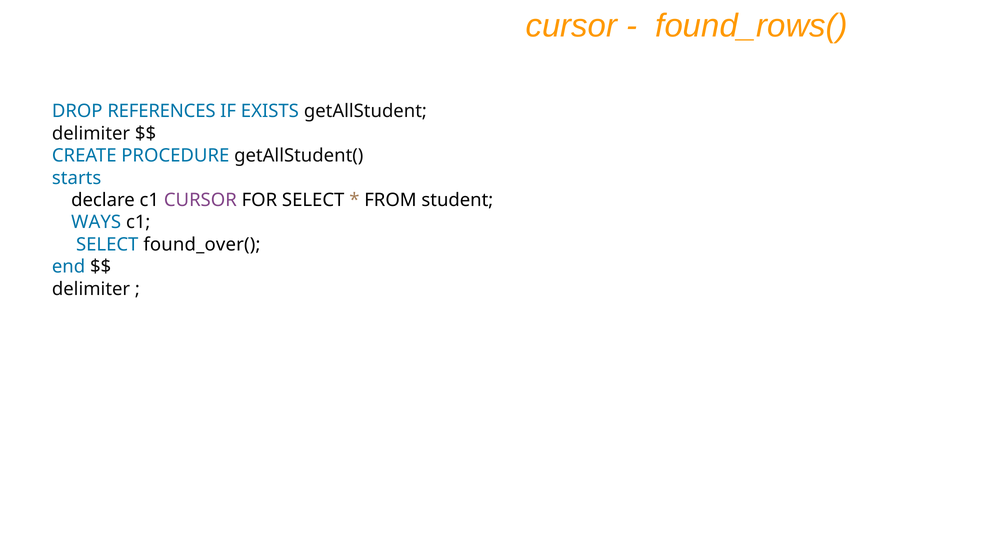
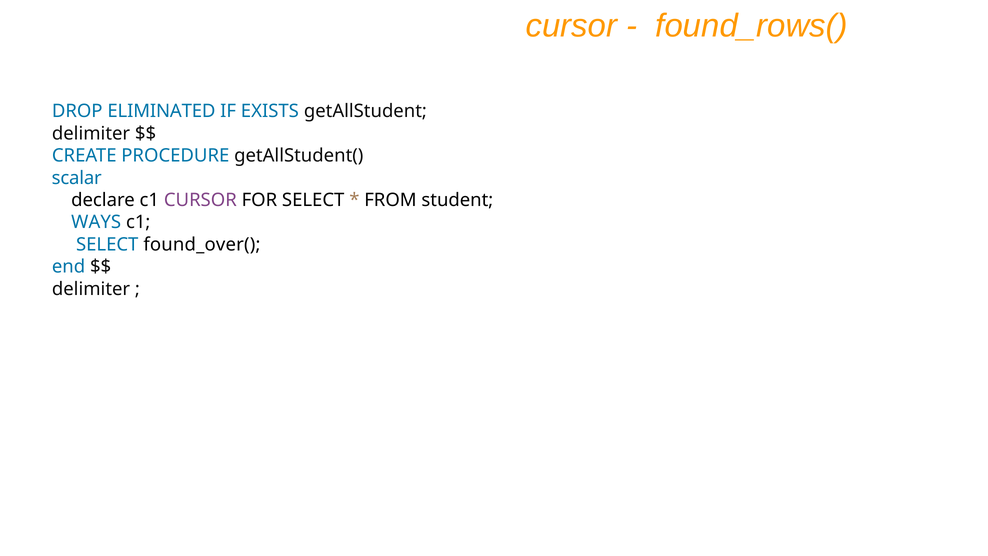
REFERENCES: REFERENCES -> ELIMINATED
starts: starts -> scalar
